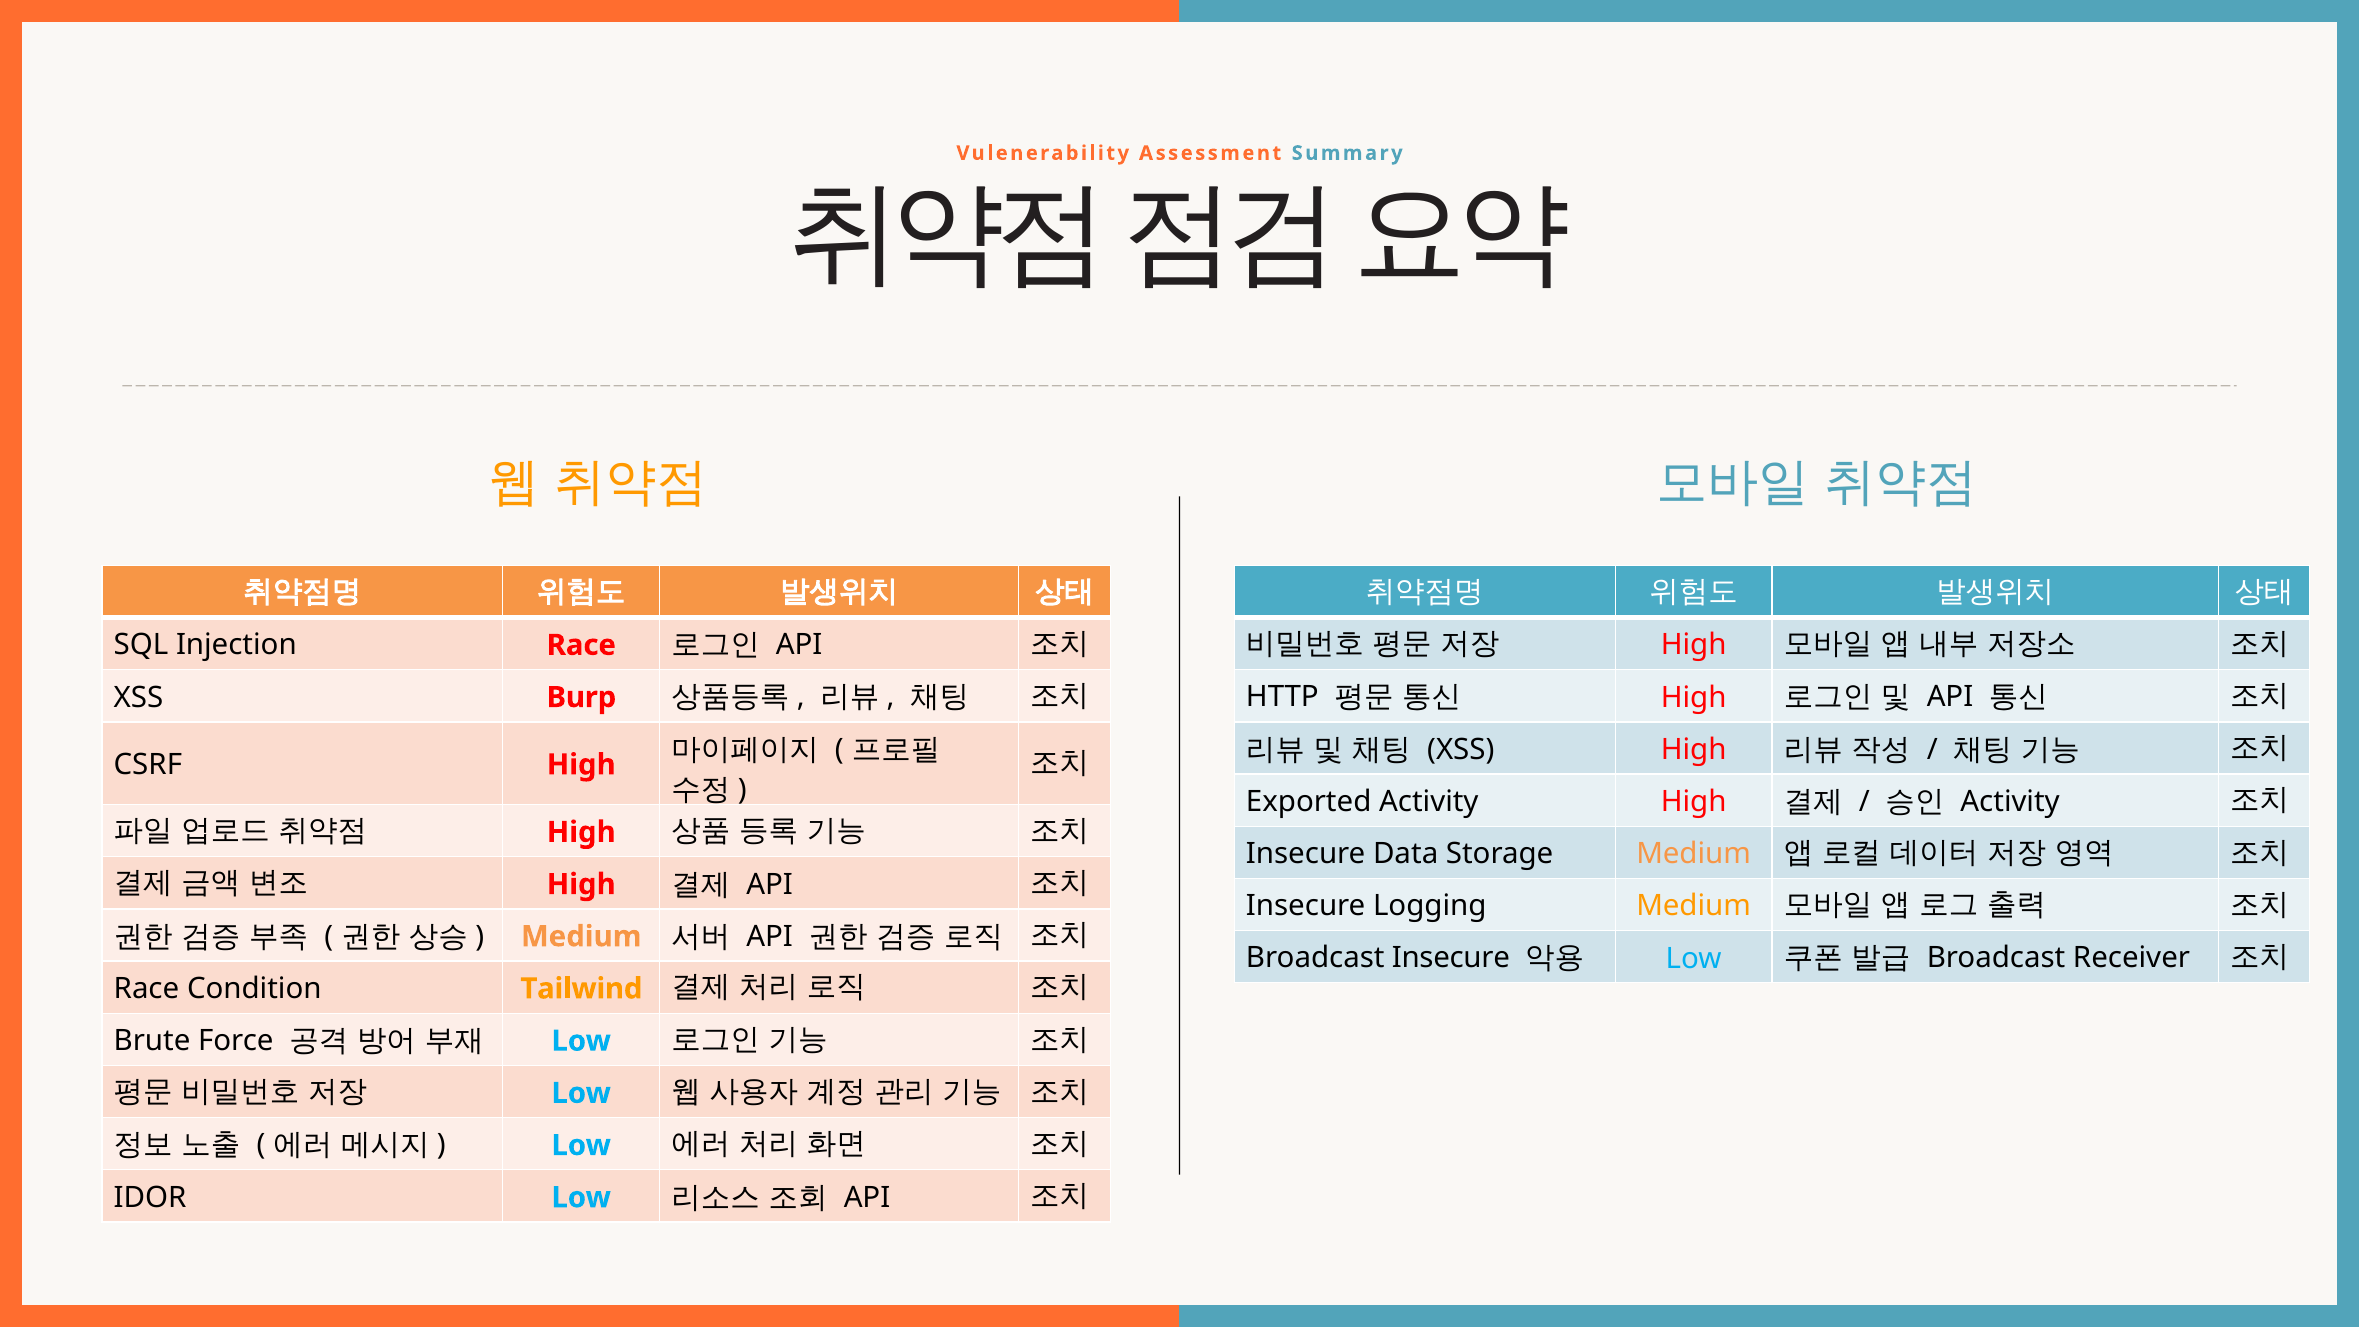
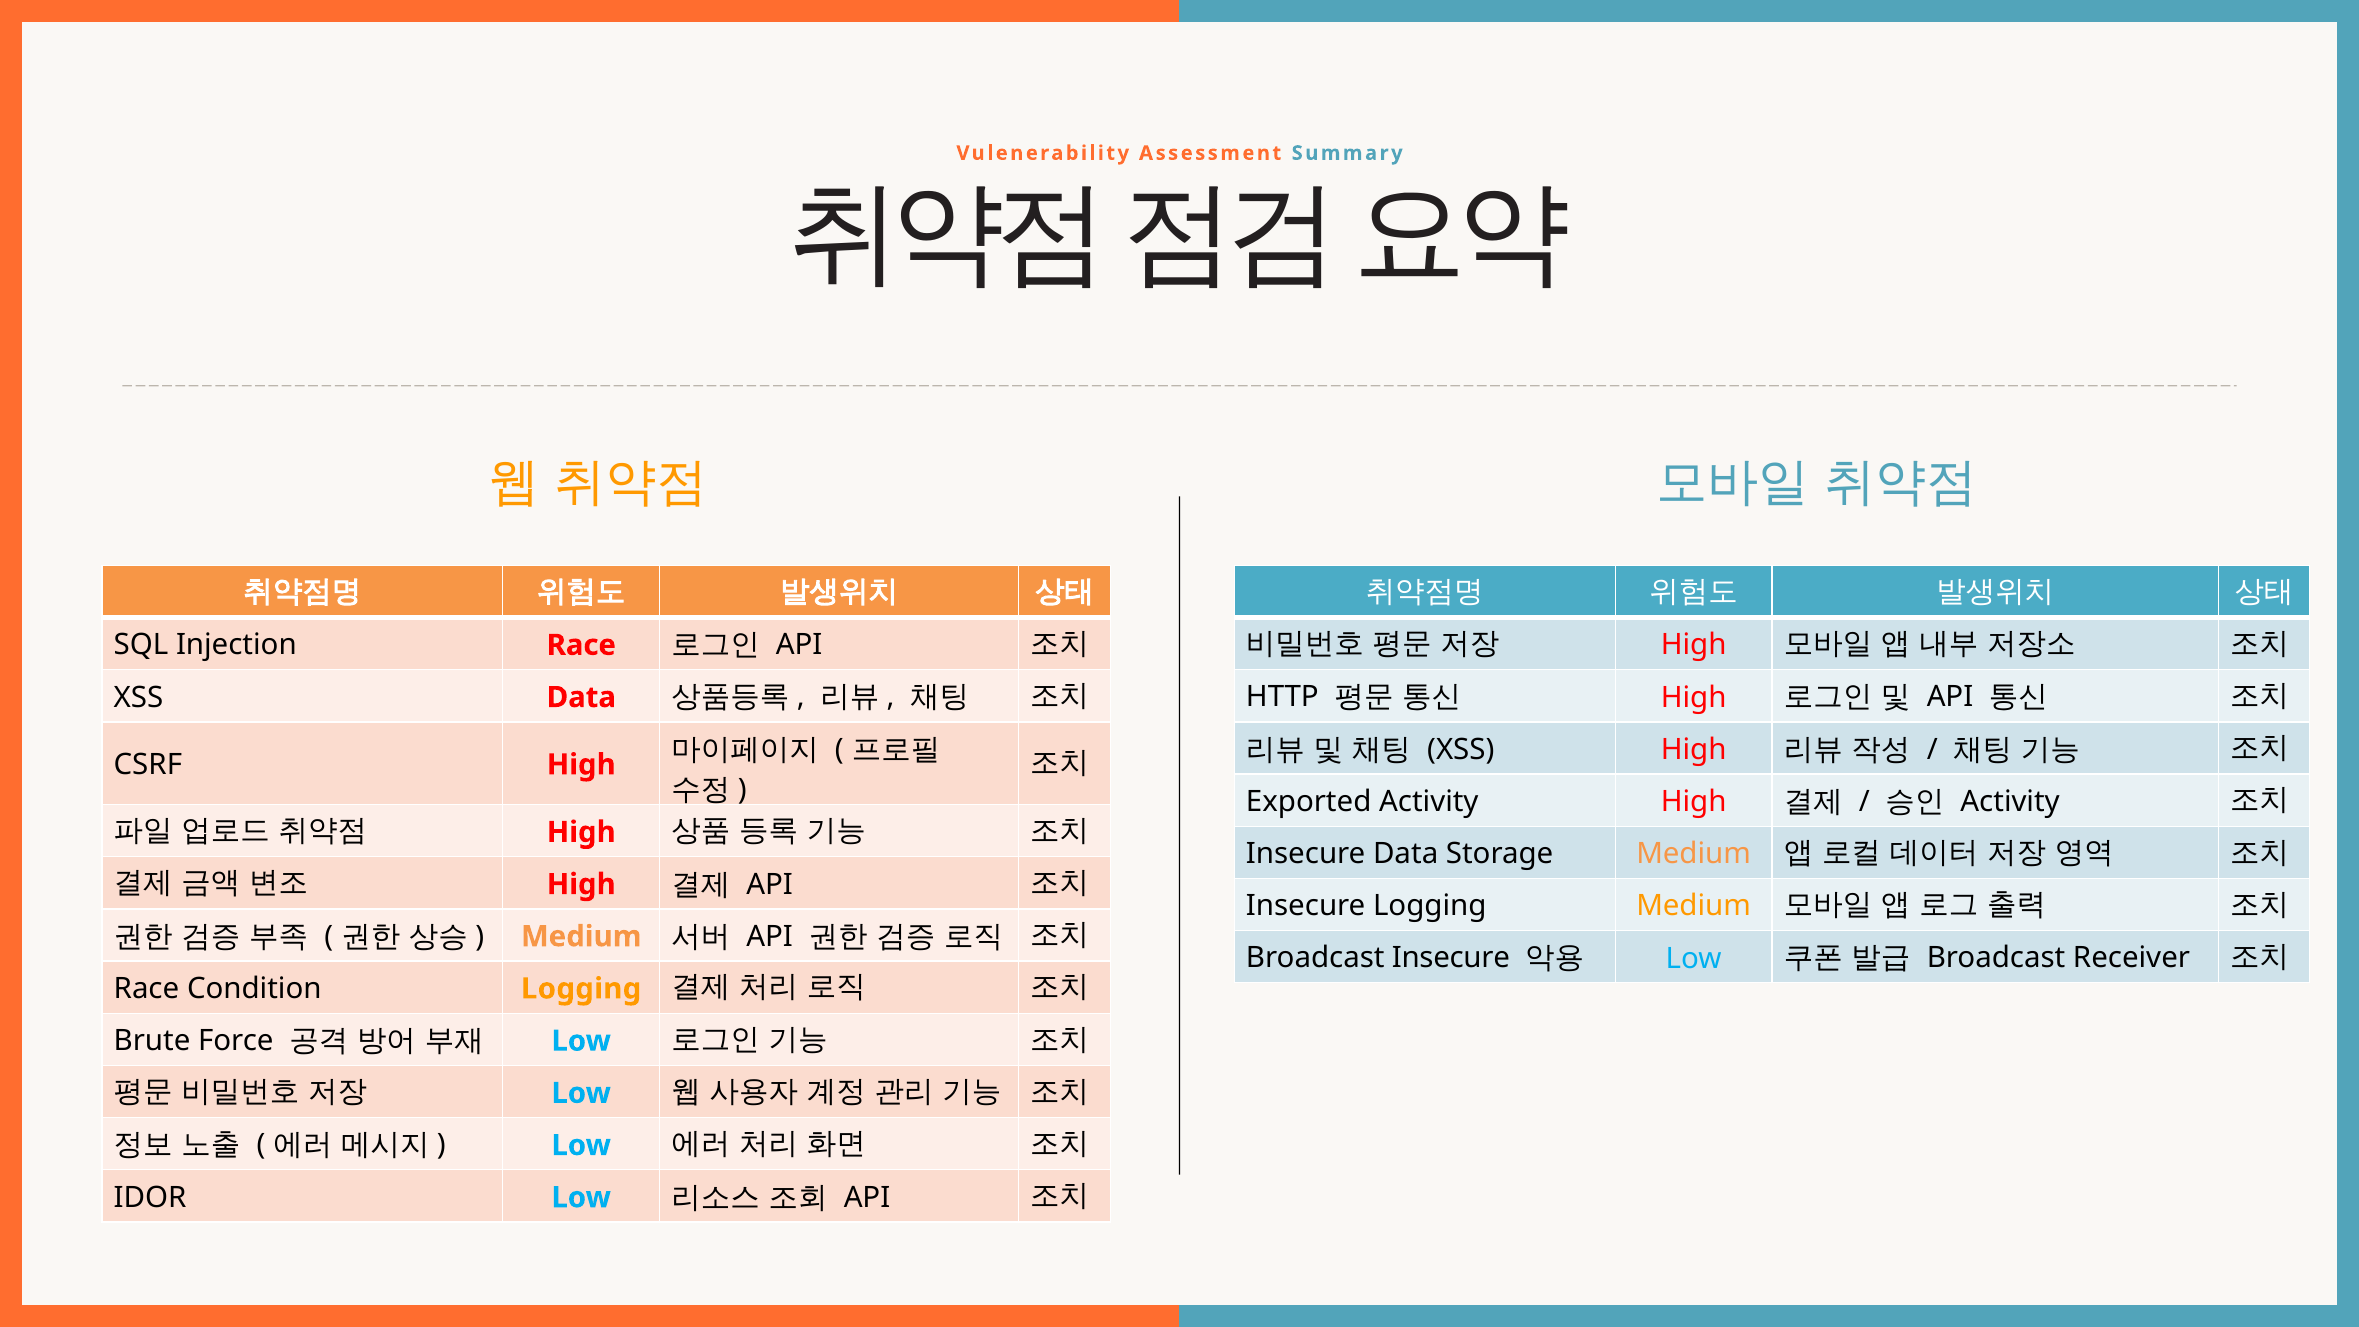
XSS Burp: Burp -> Data
Condition Tailwind: Tailwind -> Logging
